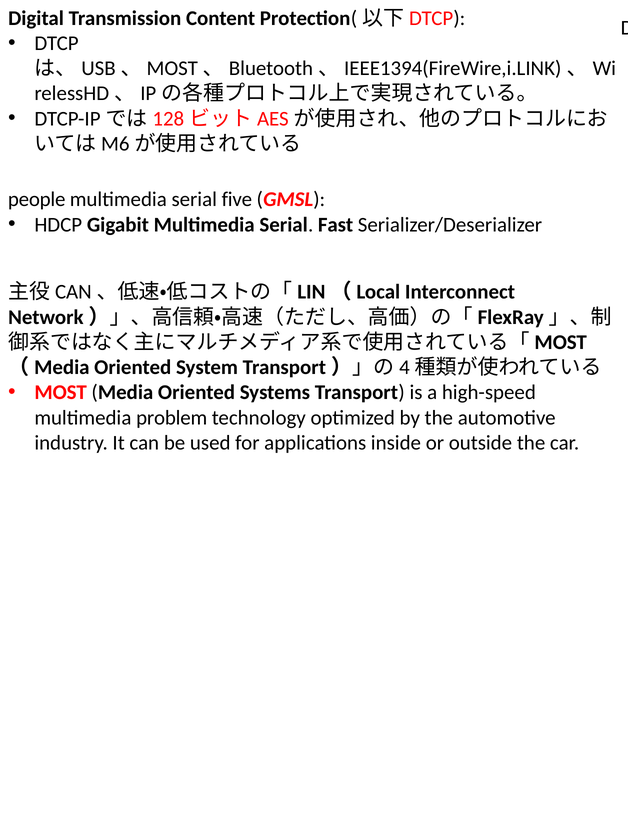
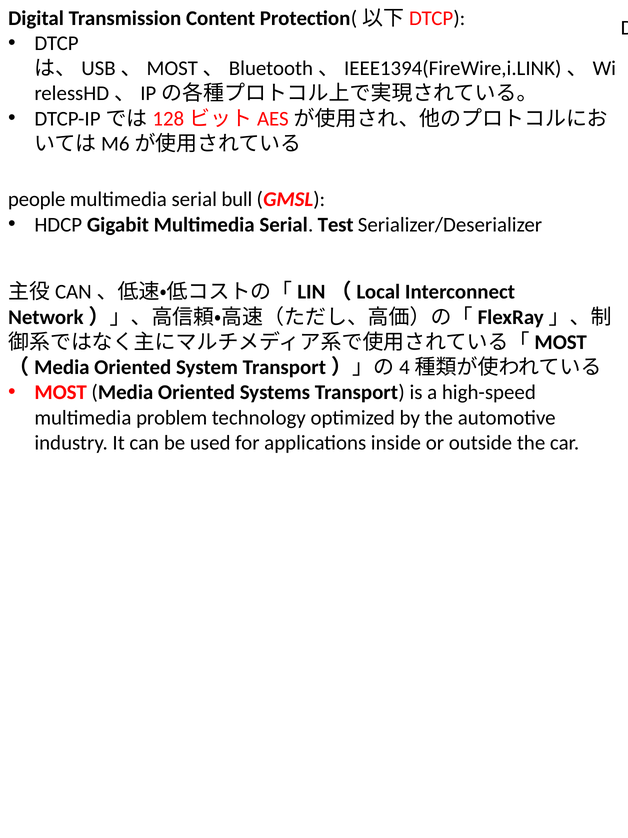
five: five -> bull
Fast: Fast -> Test
